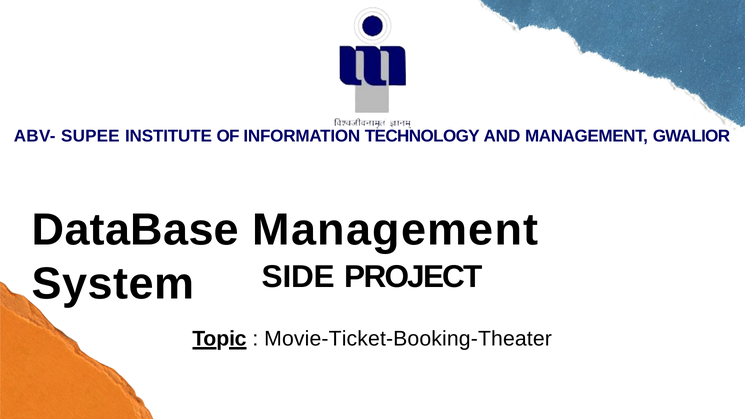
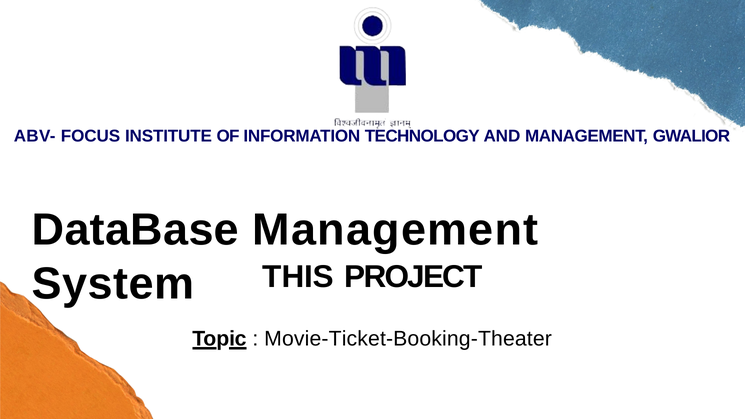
SUPEE: SUPEE -> FOCUS
SIDE: SIDE -> THIS
